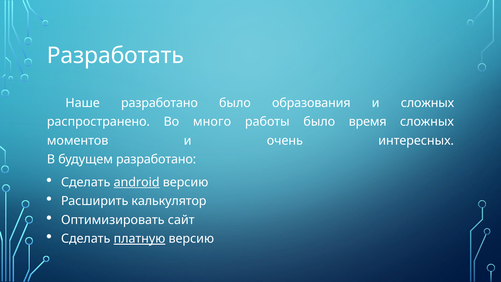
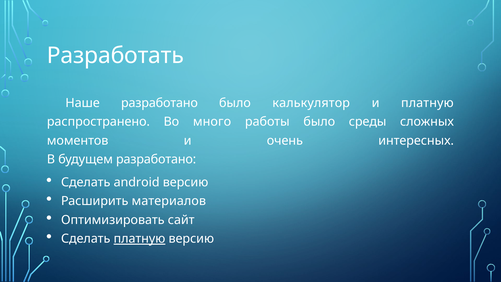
образования: образования -> калькулятор
и сложных: сложных -> платную
время: время -> среды
android underline: present -> none
калькулятор: калькулятор -> материалов
